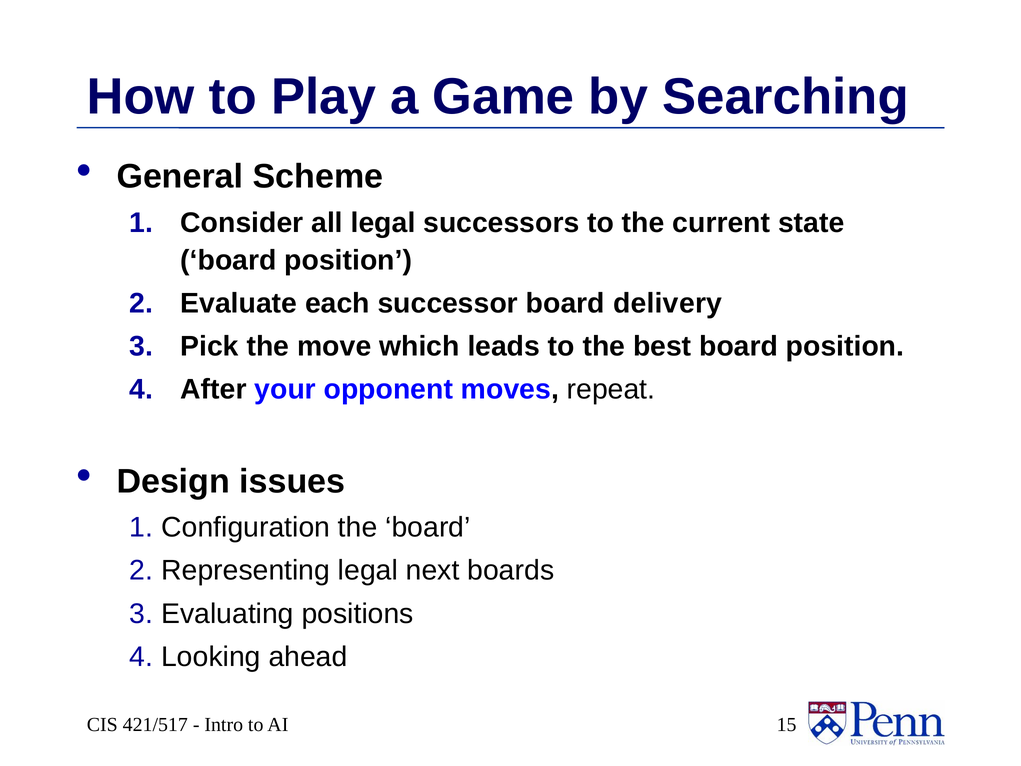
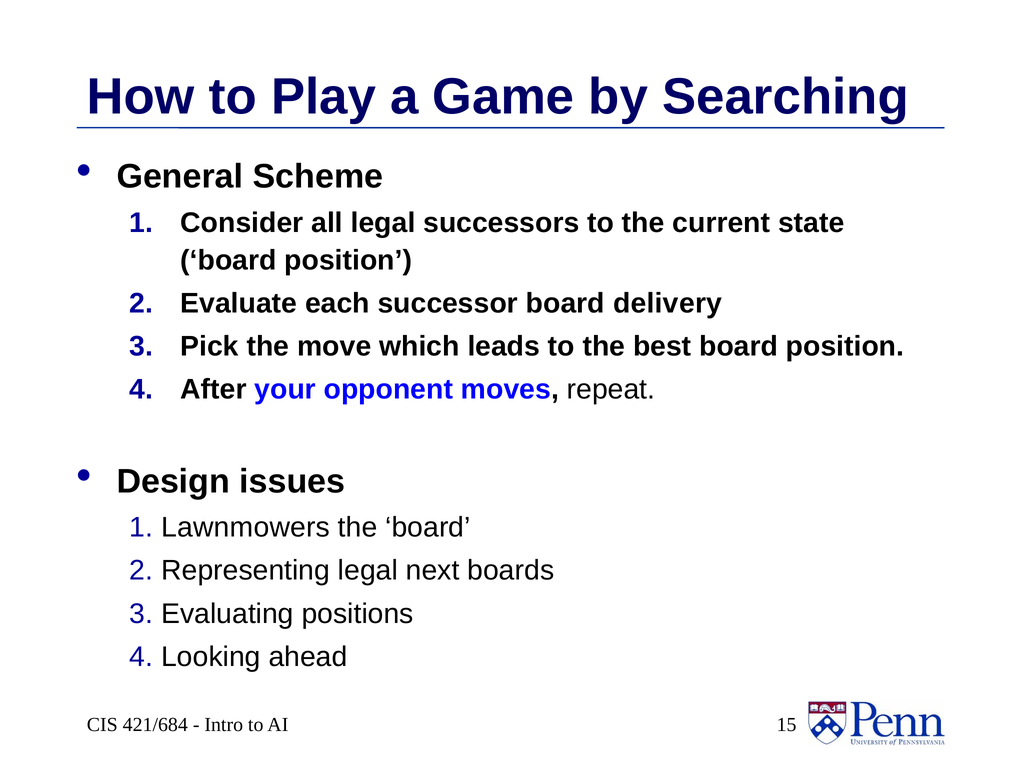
Configuration: Configuration -> Lawnmowers
421/517: 421/517 -> 421/684
